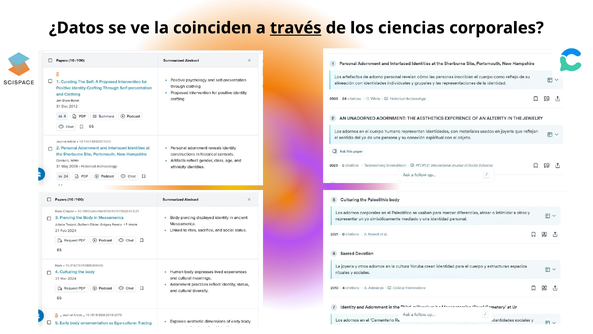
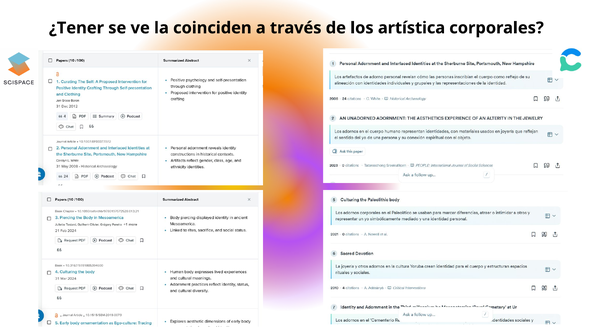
¿Datos: ¿Datos -> ¿Tener
través underline: present -> none
ciencias: ciencias -> artística
